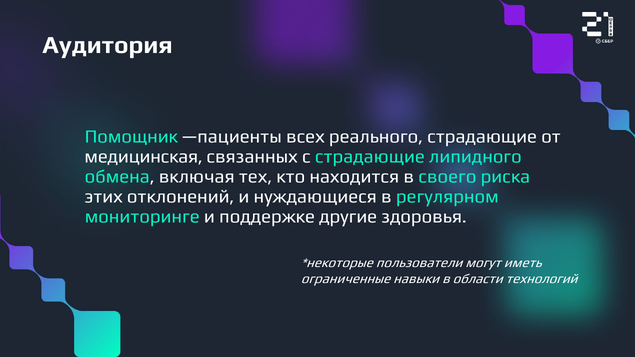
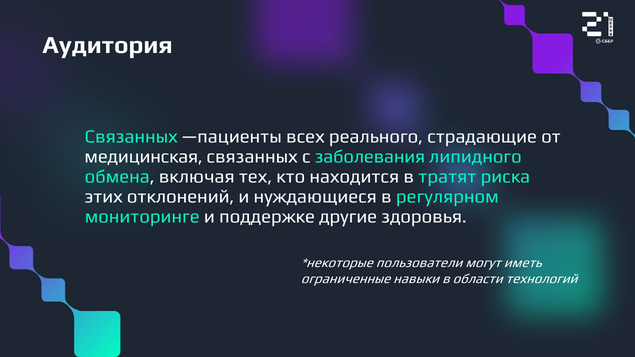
Помощник at (131, 137): Помощник -> Связанных
с страдающие: страдающие -> заболевания
своего: своего -> тратят
